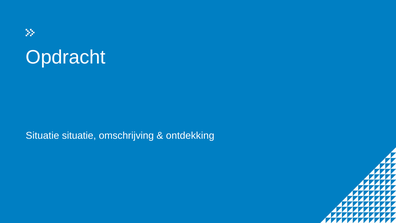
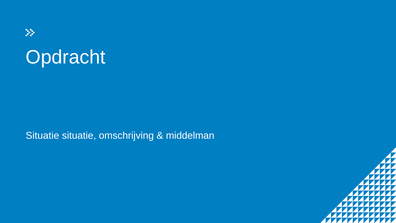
ontdekking: ontdekking -> middelman
